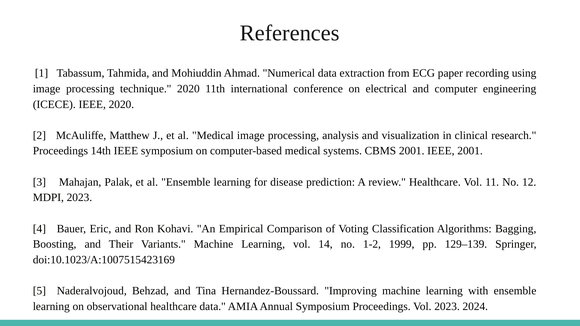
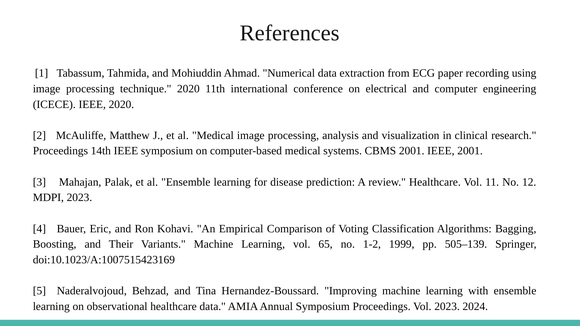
14: 14 -> 65
129–139: 129–139 -> 505–139
